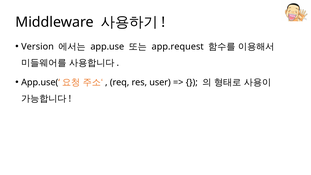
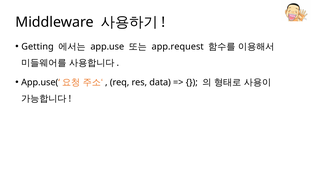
Version: Version -> Getting
user: user -> data
